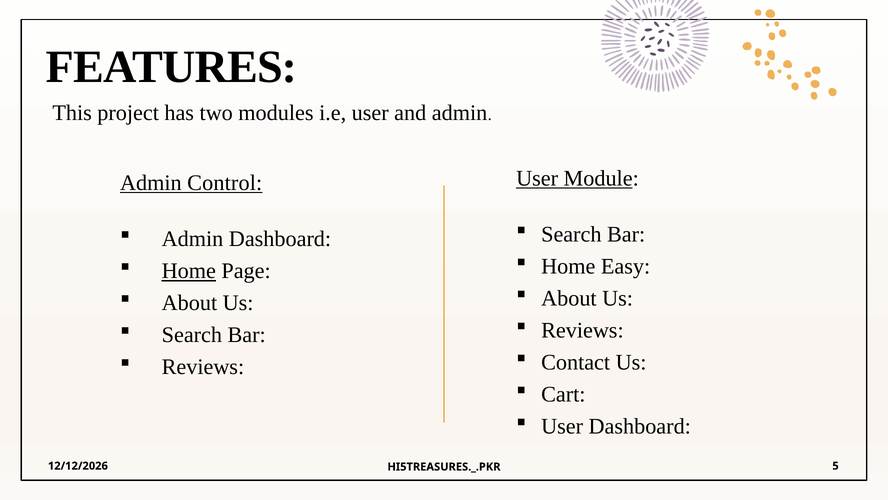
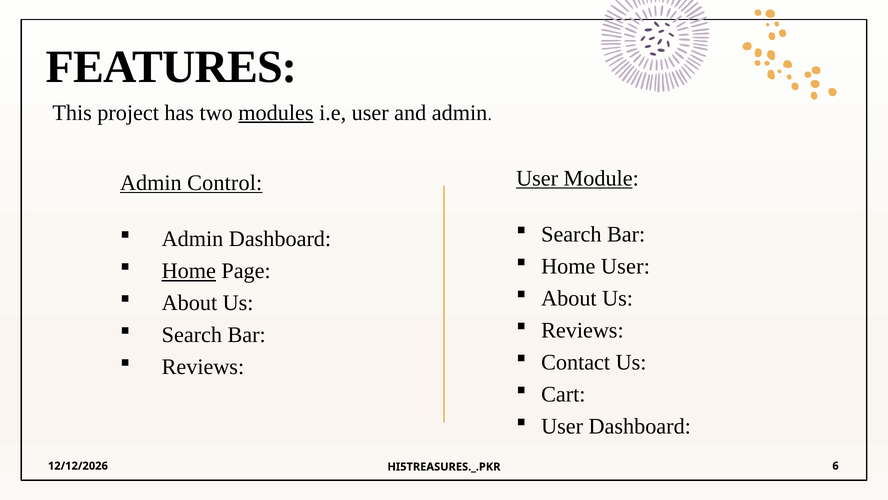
modules underline: none -> present
Home Easy: Easy -> User
5: 5 -> 6
